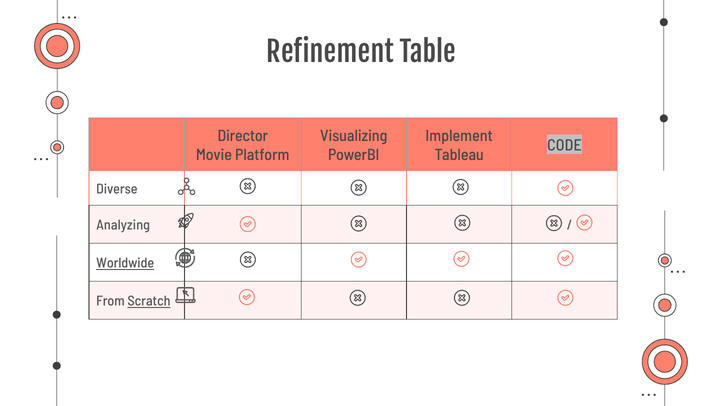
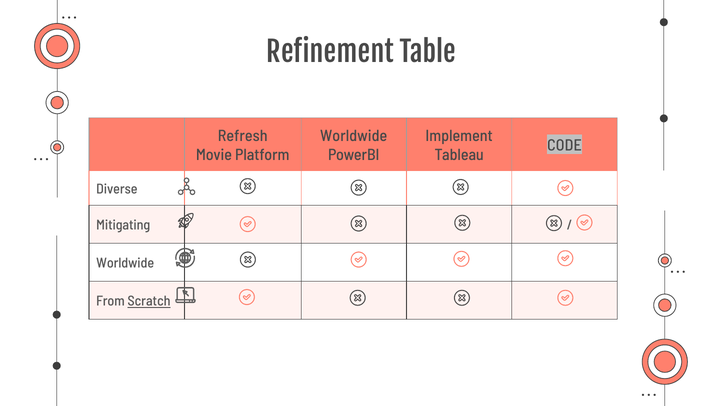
Director: Director -> Refresh
Visualizing at (354, 136): Visualizing -> Worldwide
Analyzing: Analyzing -> Mitigating
Worldwide at (125, 263) underline: present -> none
